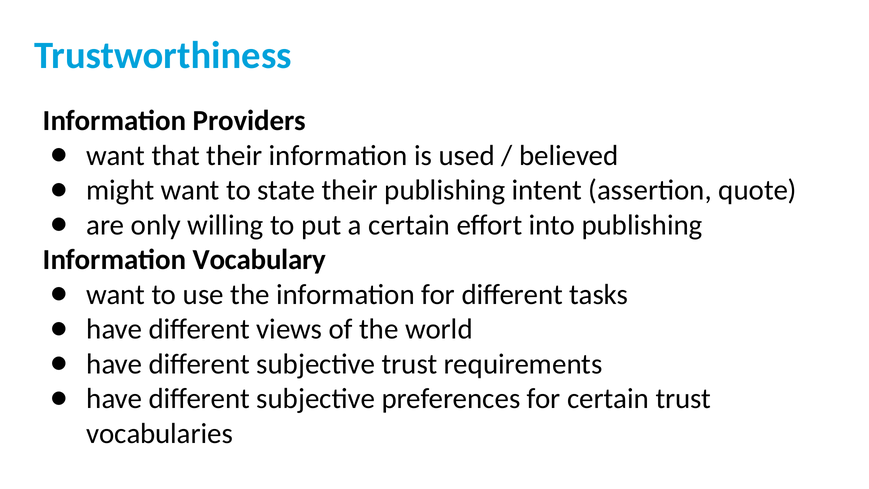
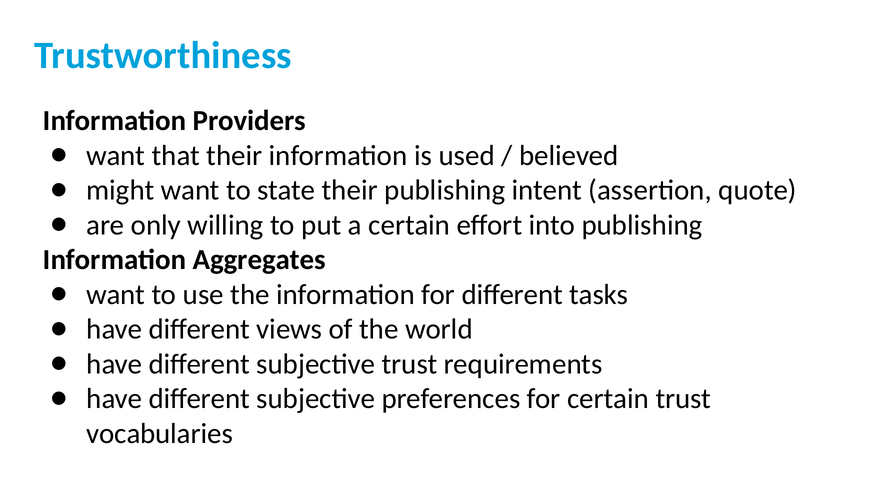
Vocabulary: Vocabulary -> Aggregates
